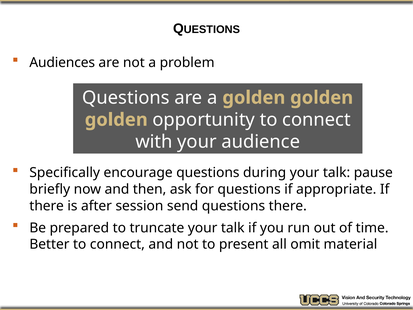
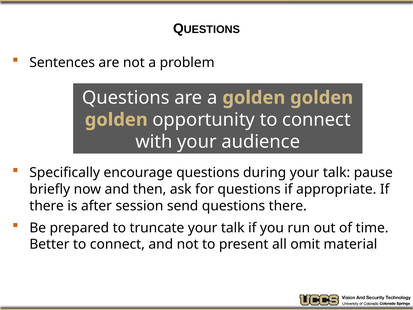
Audiences: Audiences -> Sentences
